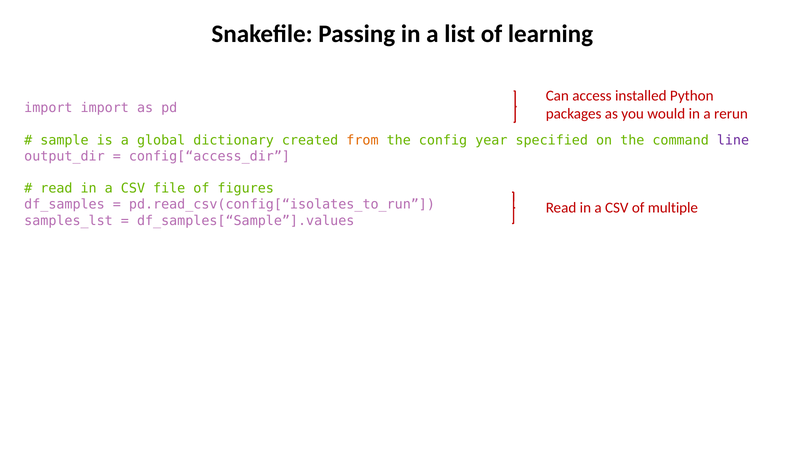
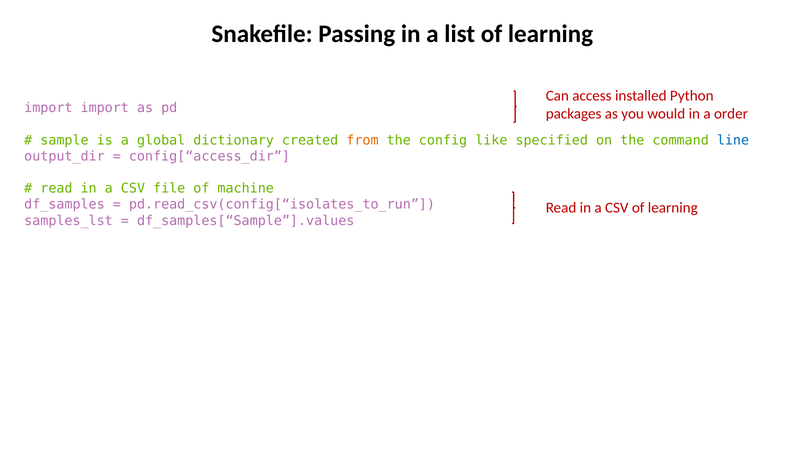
rerun: rerun -> order
year: year -> like
line colour: purple -> blue
figures: figures -> machine
CSV of multiple: multiple -> learning
